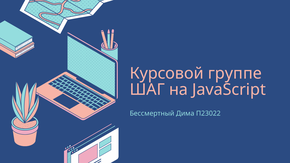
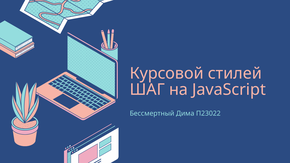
группе: группе -> стилей
